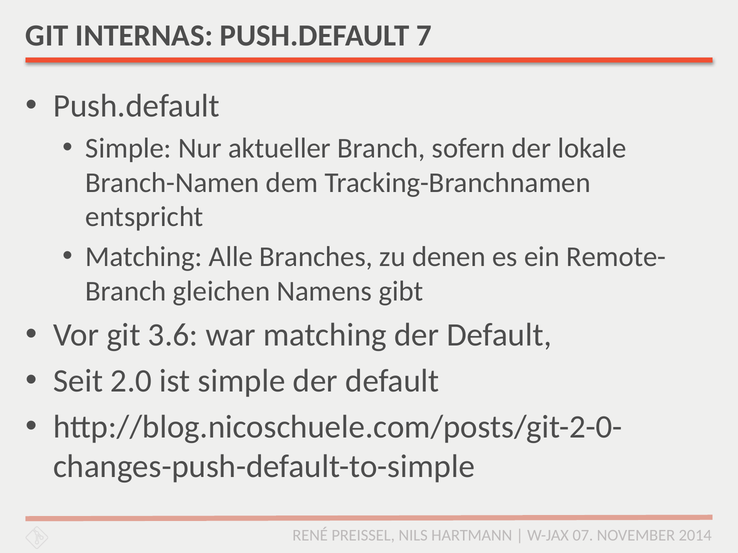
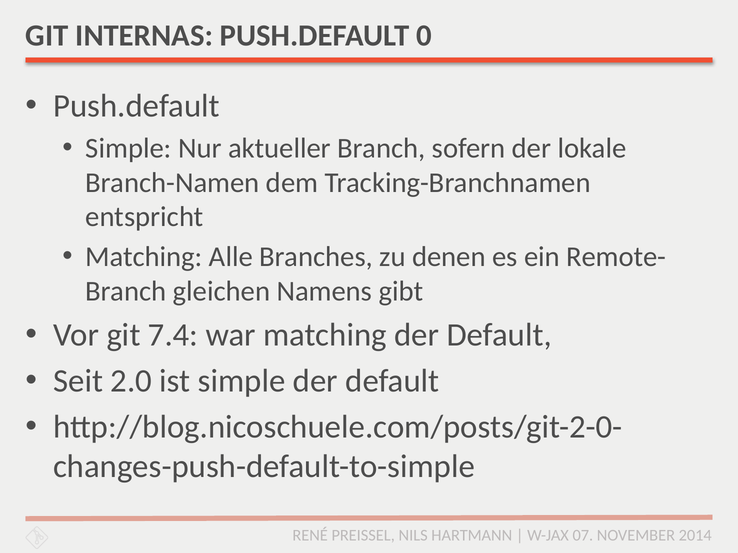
7: 7 -> 0
3.6: 3.6 -> 7.4
